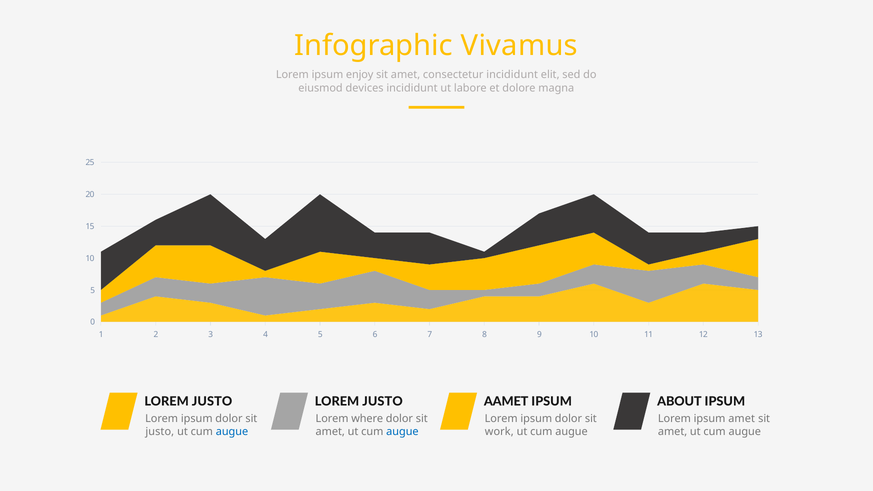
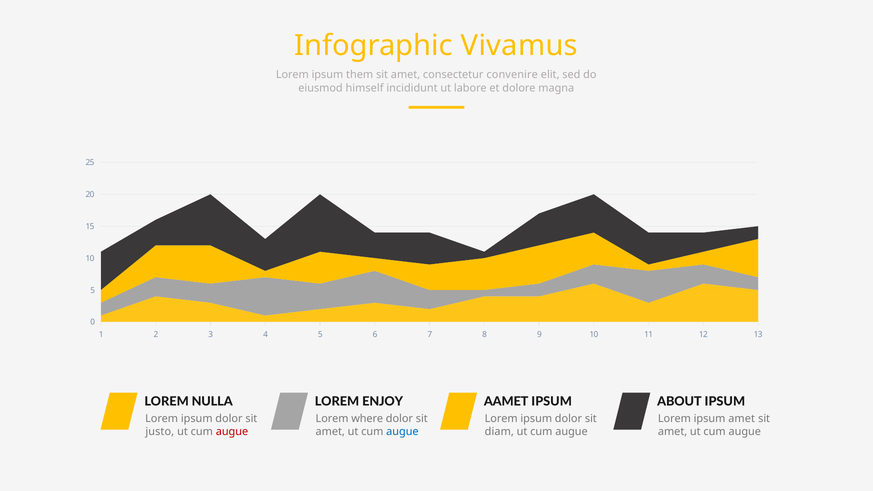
enjoy: enjoy -> them
consectetur incididunt: incididunt -> convenire
devices: devices -> himself
JUSTO at (212, 401): JUSTO -> NULLA
JUSTO at (383, 401): JUSTO -> ENJOY
augue at (232, 432) colour: blue -> red
work: work -> diam
